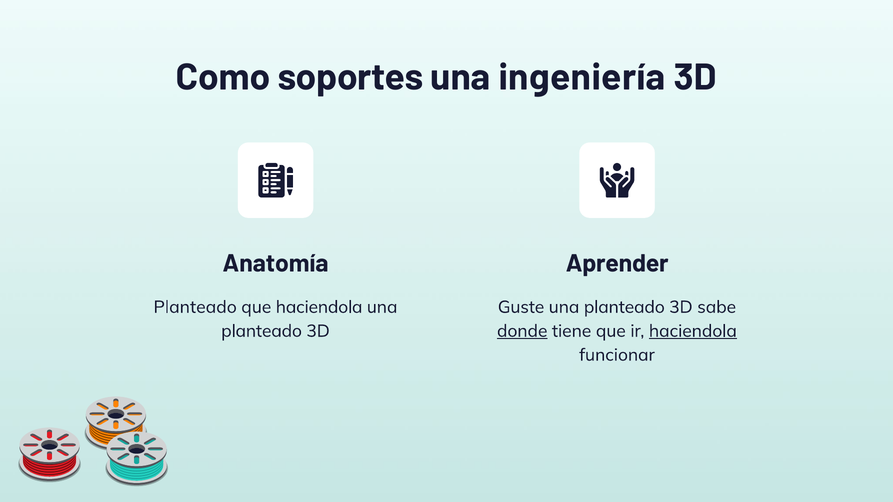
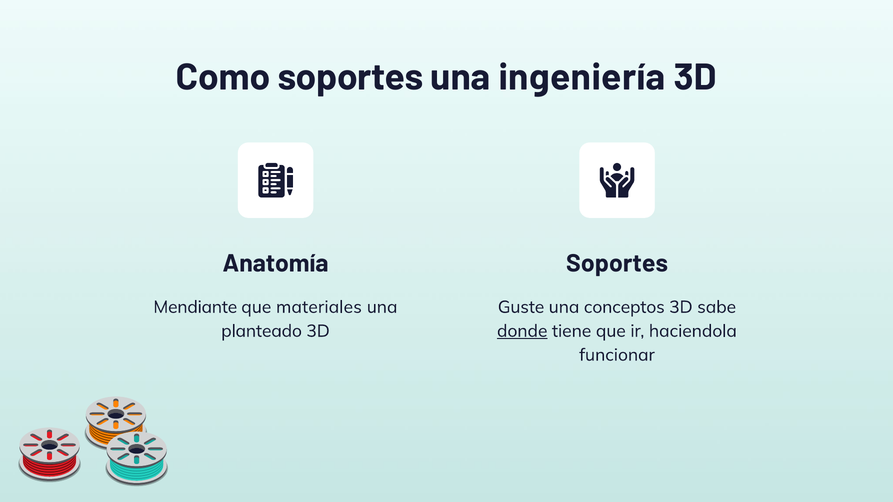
Aprender at (617, 264): Aprender -> Soportes
Planteado at (195, 307): Planteado -> Mendiante
que haciendola: haciendola -> materiales
planteado at (624, 307): planteado -> conceptos
haciendola at (693, 331) underline: present -> none
